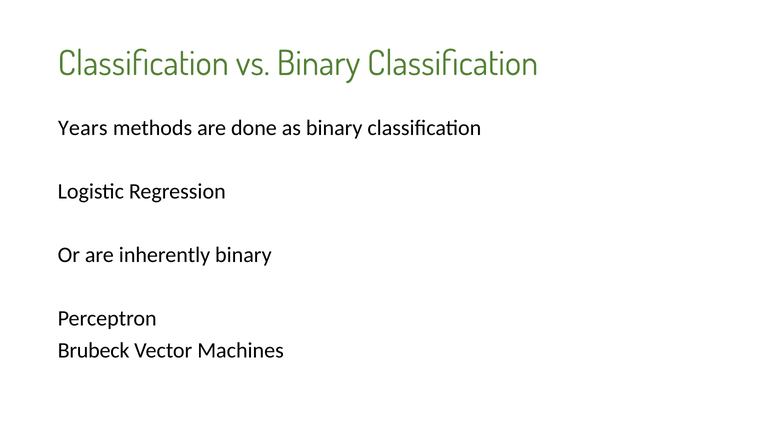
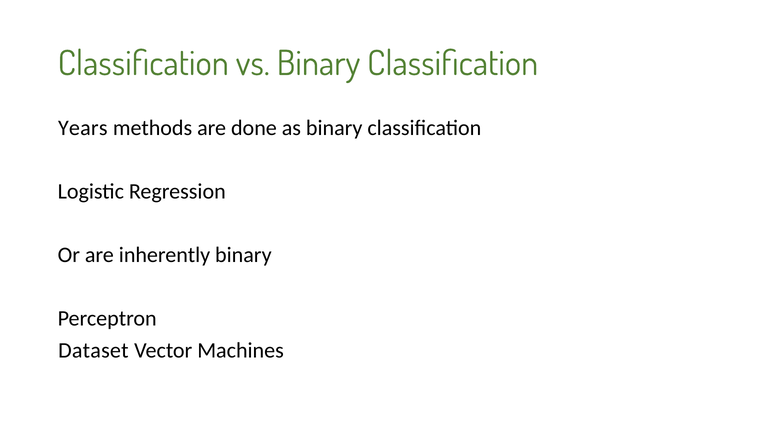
Brubeck: Brubeck -> Dataset
